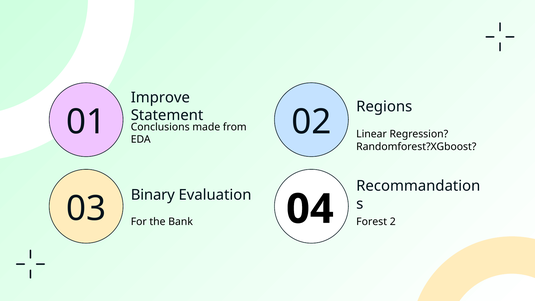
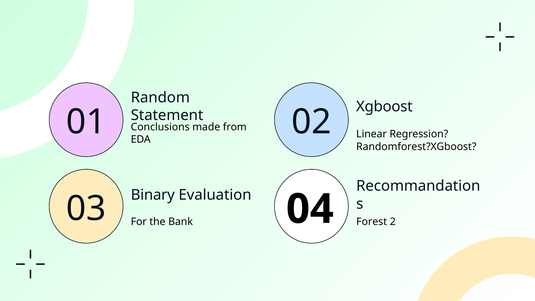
Improve: Improve -> Random
Regions: Regions -> Xgboost
